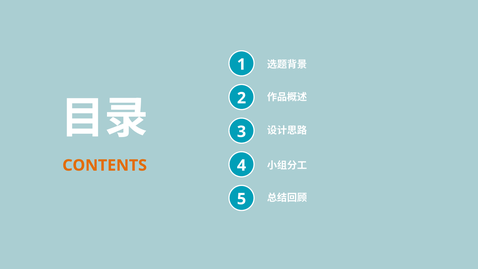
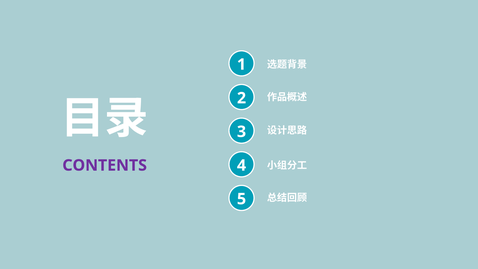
CONTENTS colour: orange -> purple
